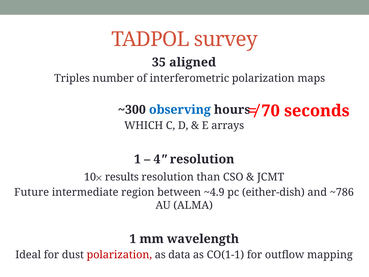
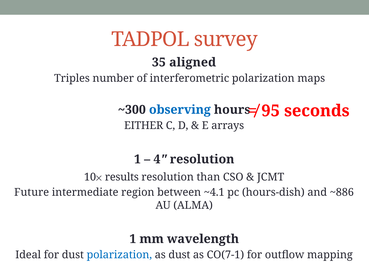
70: 70 -> 95
WHICH: WHICH -> EITHER
~4.9: ~4.9 -> ~4.1
either-dish: either-dish -> hours-dish
~786: ~786 -> ~886
polarization at (119, 255) colour: red -> blue
as data: data -> dust
CO(1-1: CO(1-1 -> CO(7-1
